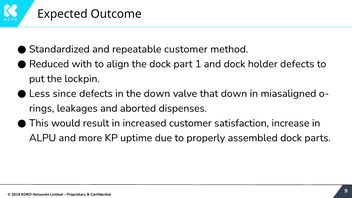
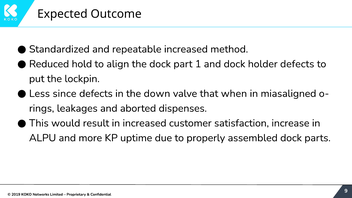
repeatable customer: customer -> increased
with: with -> hold
that down: down -> when
